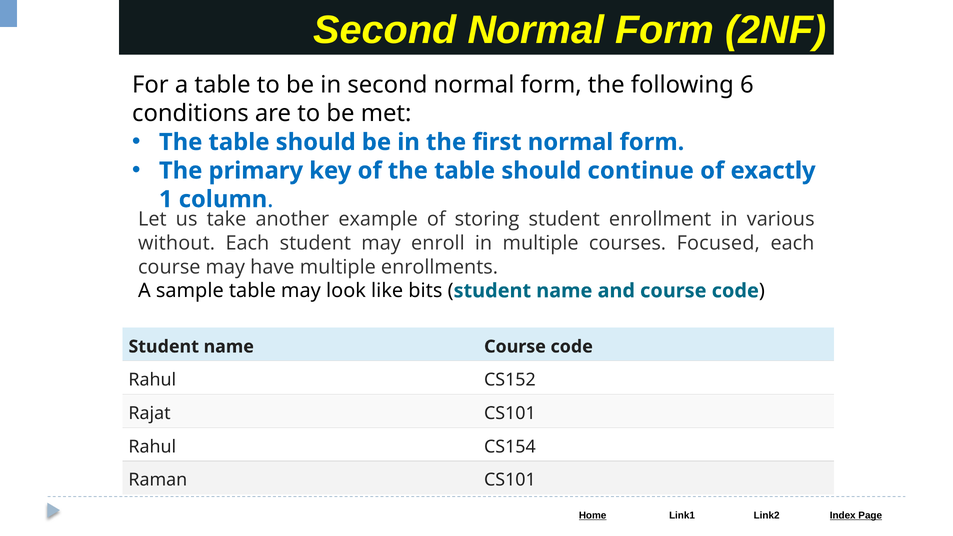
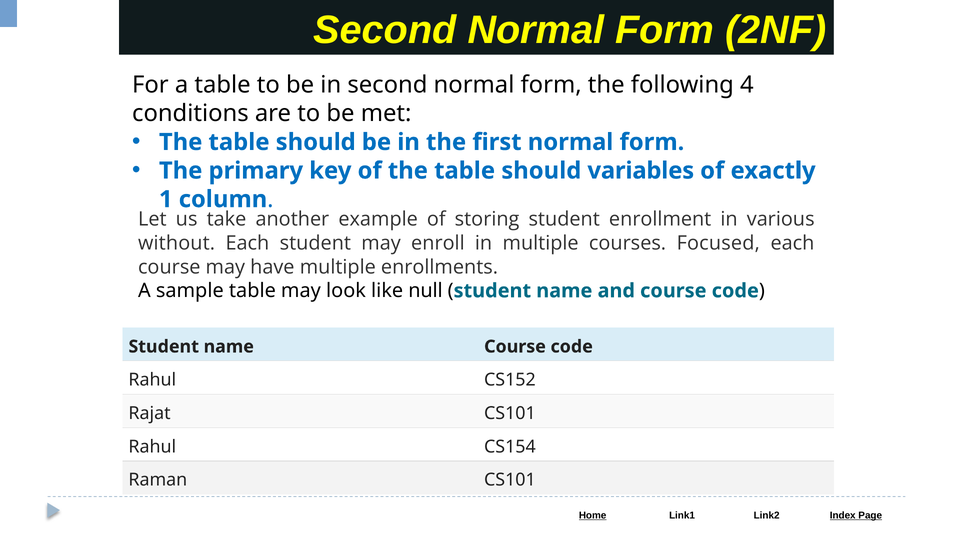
6: 6 -> 4
continue: continue -> variables
bits: bits -> null
